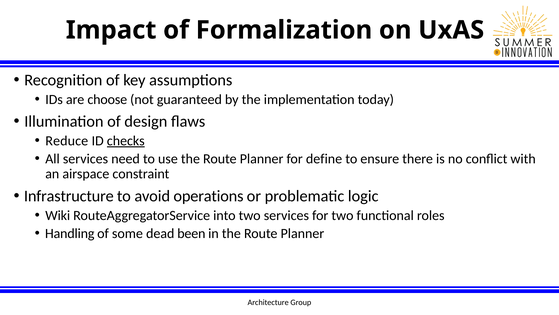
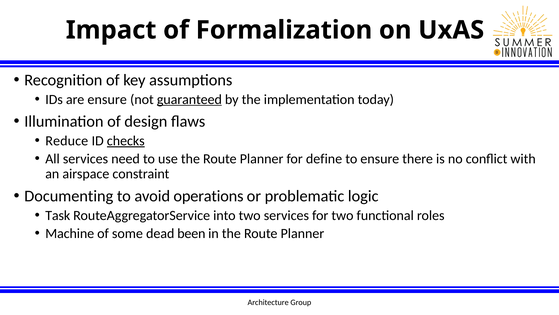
are choose: choose -> ensure
guaranteed underline: none -> present
Infrastructure: Infrastructure -> Documenting
Wiki: Wiki -> Task
Handling: Handling -> Machine
